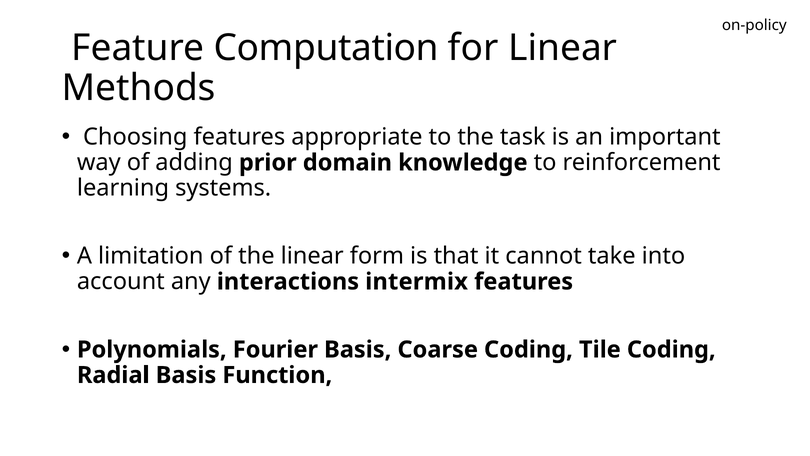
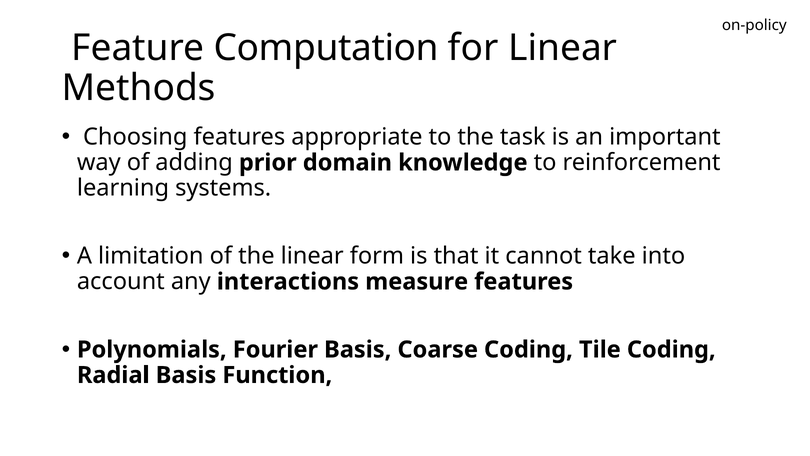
intermix: intermix -> measure
